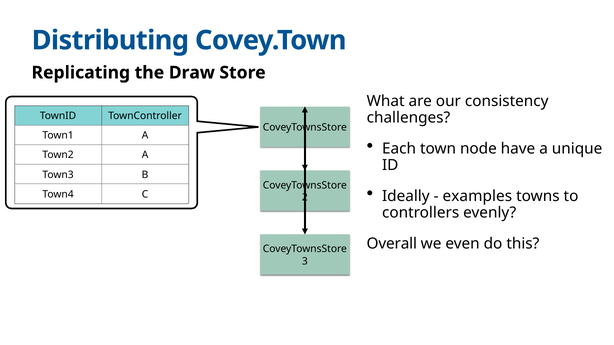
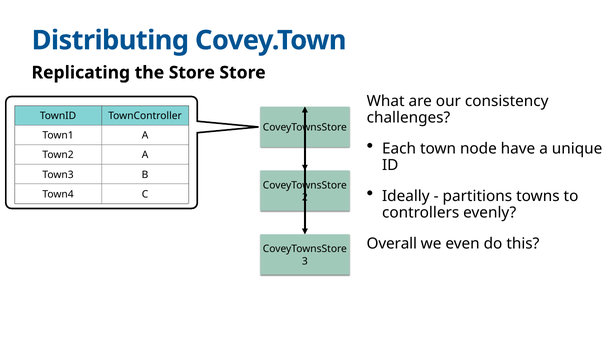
the Draw: Draw -> Store
examples: examples -> partitions
